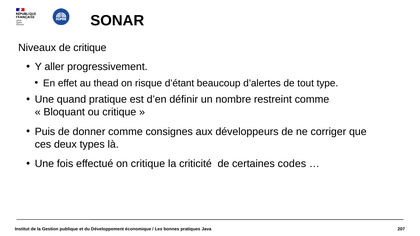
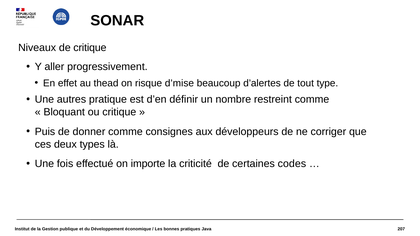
d’étant: d’étant -> d’mise
quand: quand -> autres
on critique: critique -> importe
